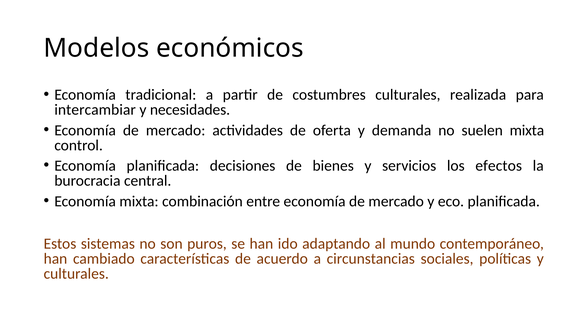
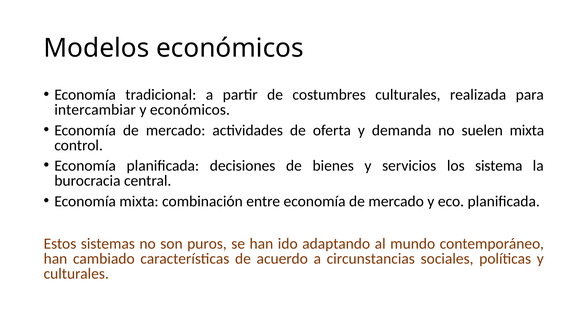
y necesidades: necesidades -> económicos
efectos: efectos -> sistema
